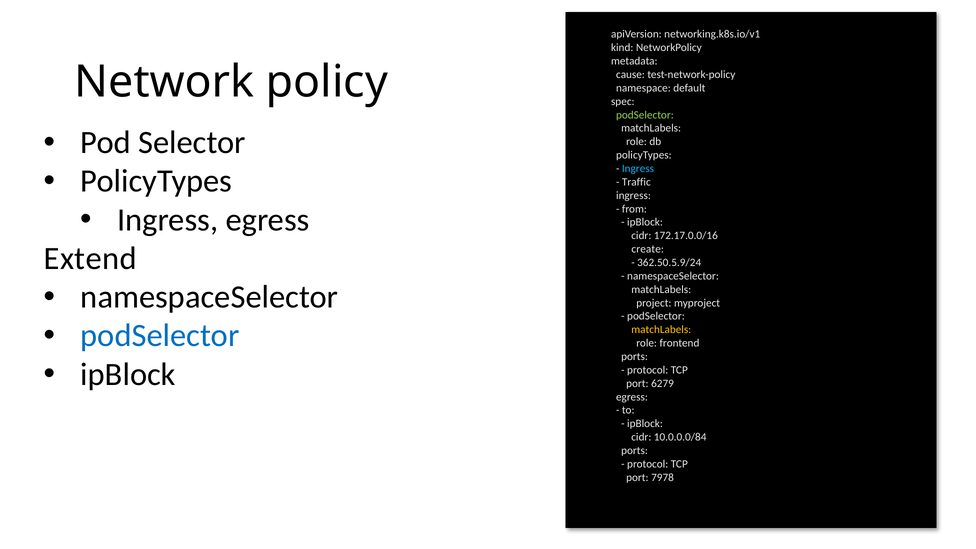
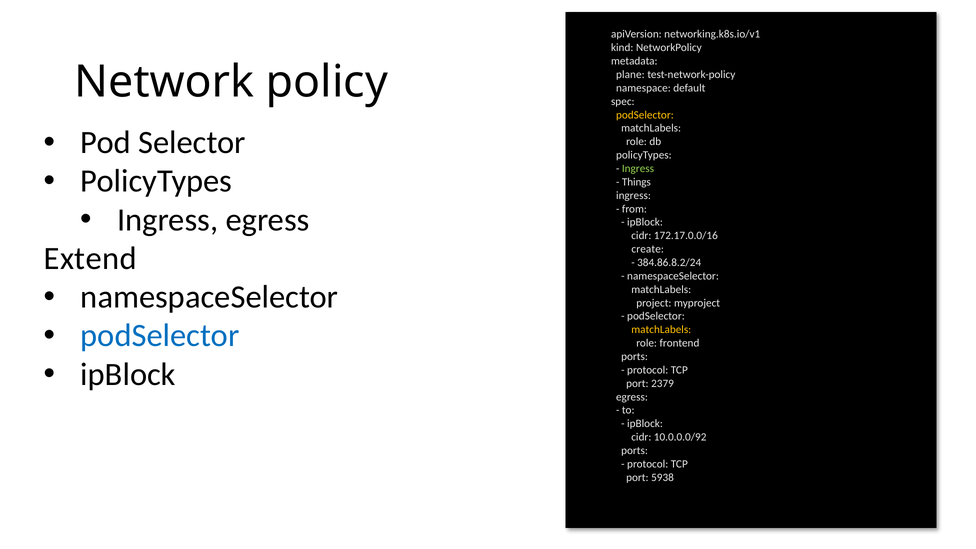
cause: cause -> plane
podSelector at (645, 115) colour: light green -> yellow
Ingress at (638, 169) colour: light blue -> light green
Traffic: Traffic -> Things
362.50.5.9/24: 362.50.5.9/24 -> 384.86.8.2/24
6279: 6279 -> 2379
10.0.0.0/84: 10.0.0.0/84 -> 10.0.0.0/92
7978: 7978 -> 5938
